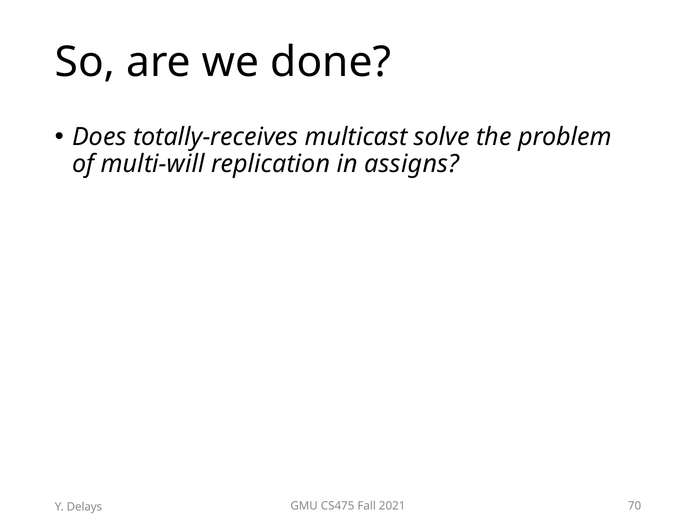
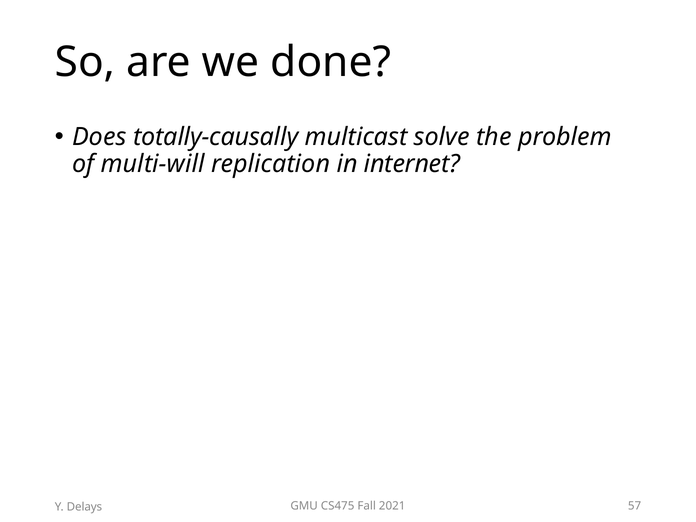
totally-receives: totally-receives -> totally-causally
assigns: assigns -> internet
70: 70 -> 57
